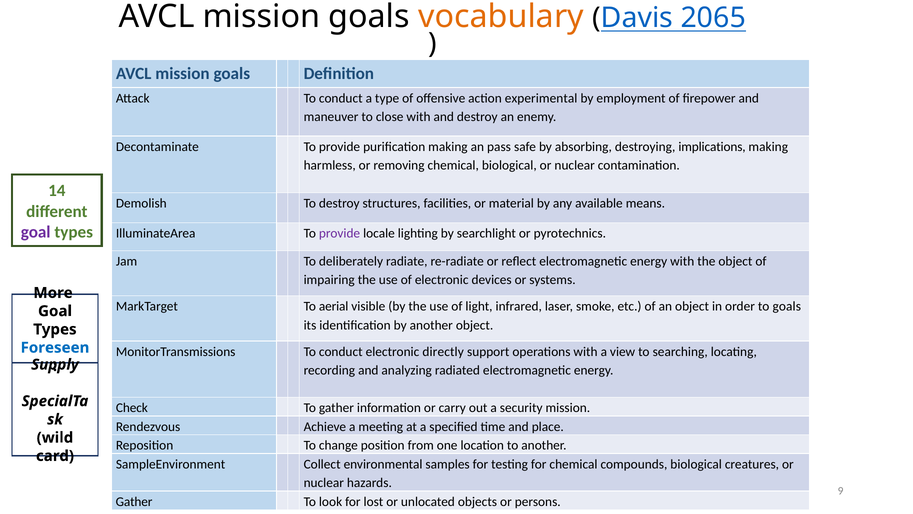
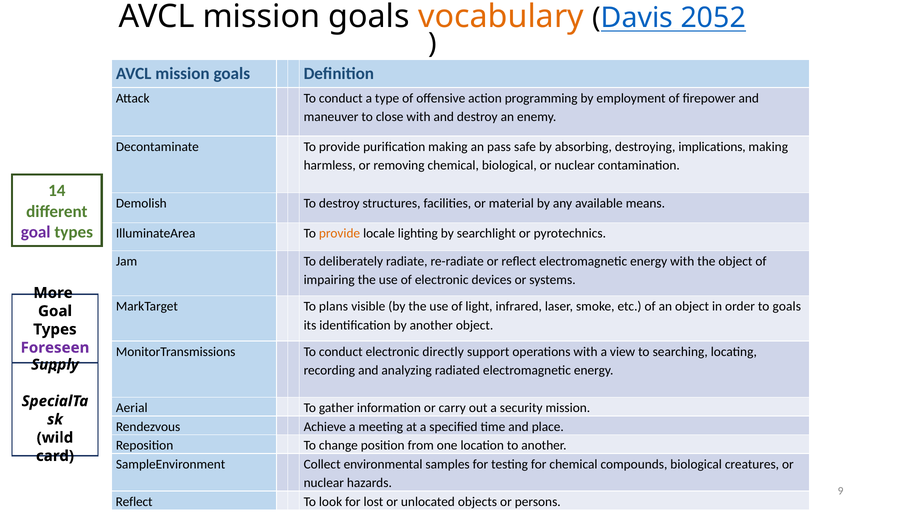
2065: 2065 -> 2052
experimental: experimental -> programming
provide at (340, 233) colour: purple -> orange
aerial: aerial -> plans
Foreseen colour: blue -> purple
Check: Check -> Aerial
Gather at (134, 501): Gather -> Reflect
